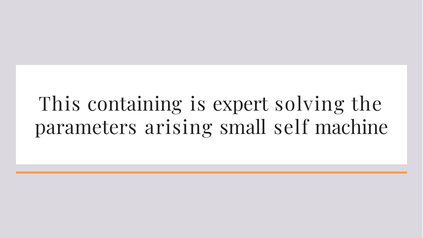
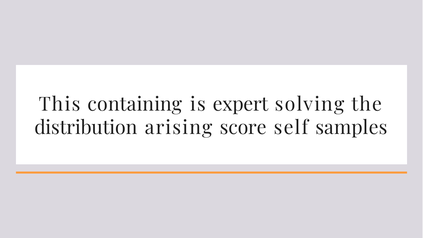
parameters: parameters -> distribution
small: small -> score
machine: machine -> samples
